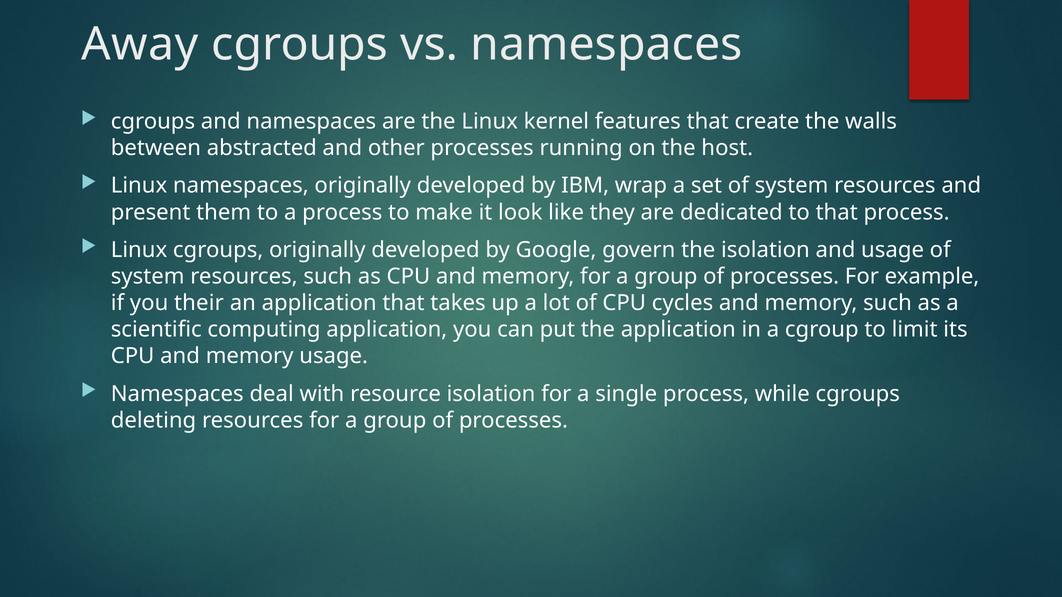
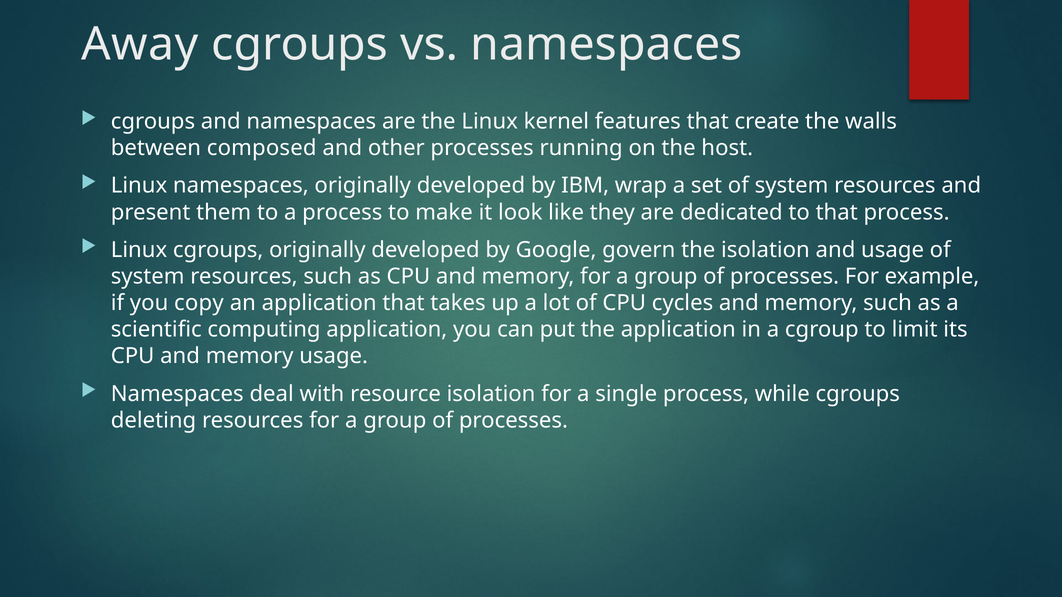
abstracted: abstracted -> composed
their: their -> copy
